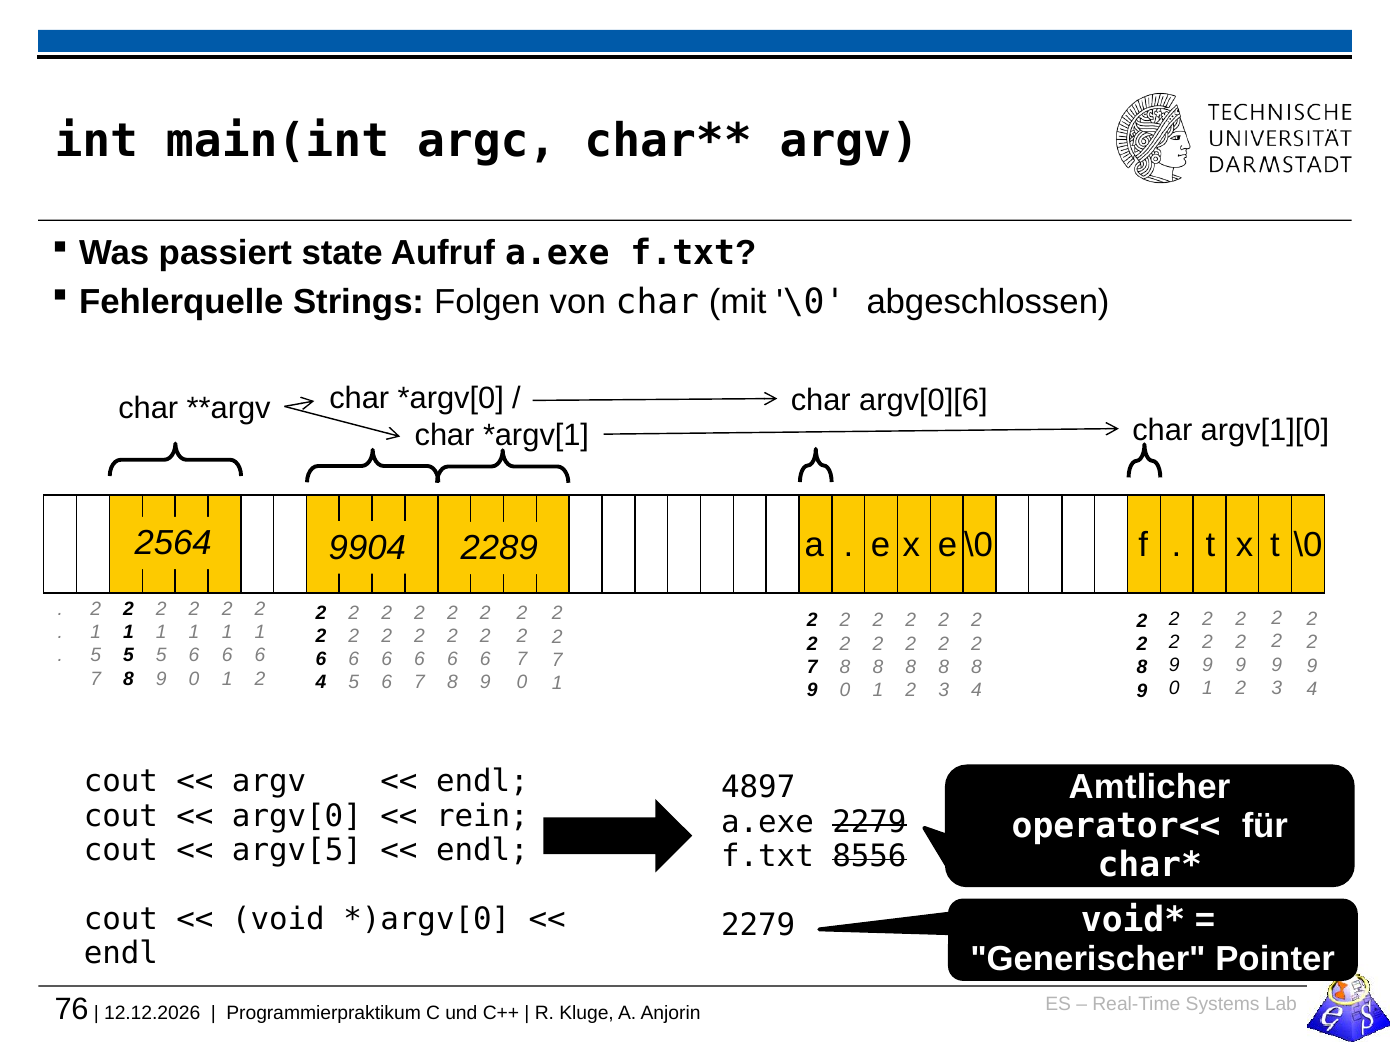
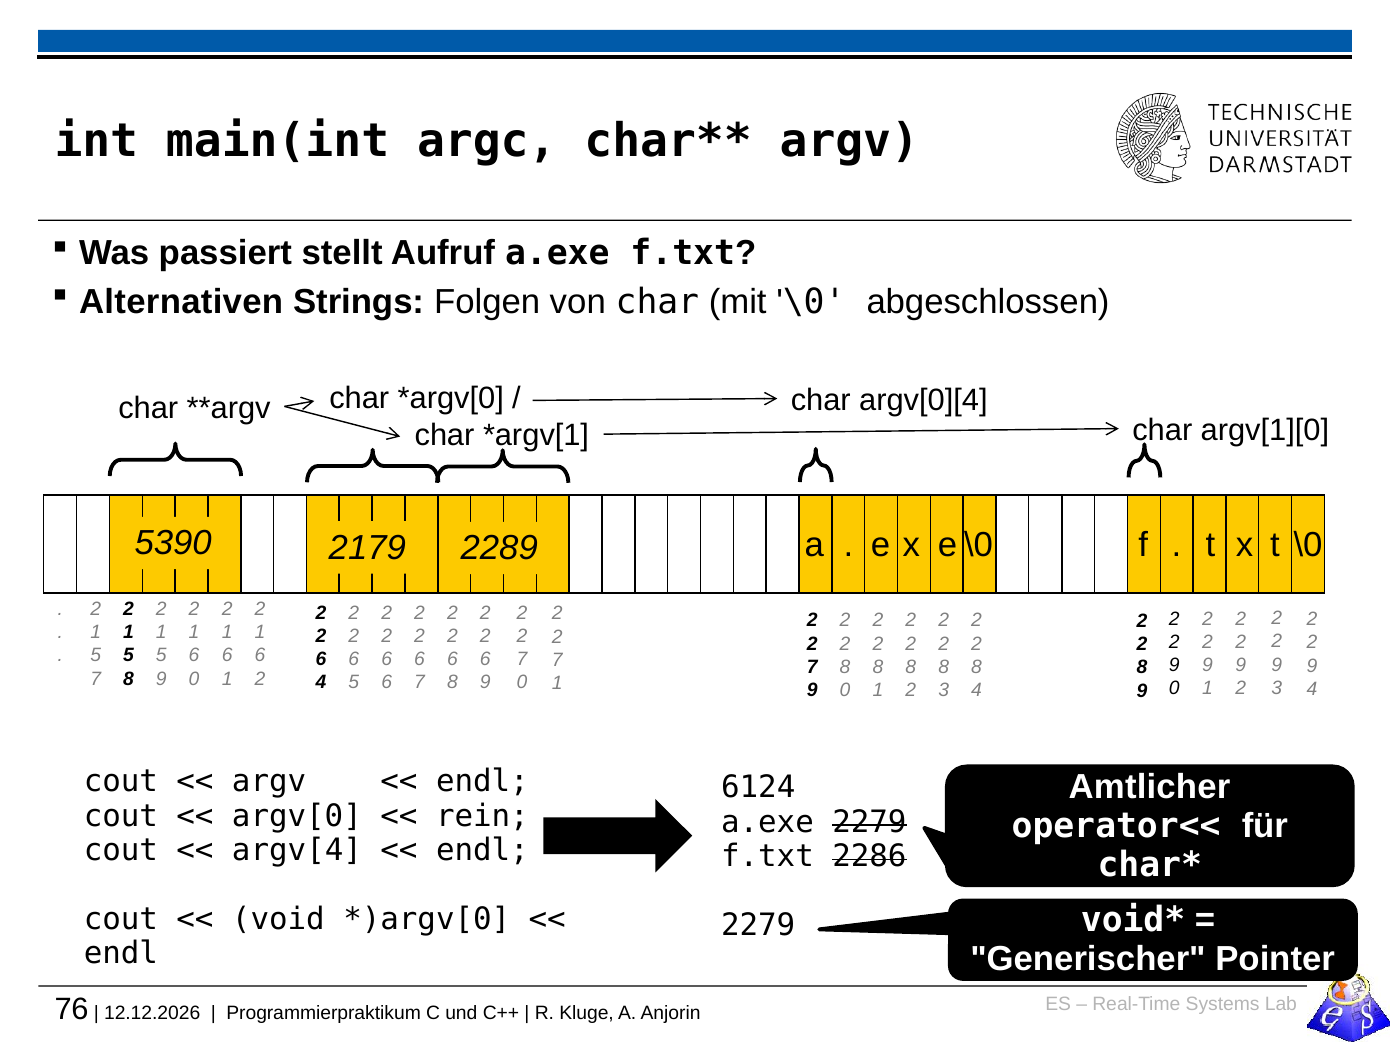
state: state -> stellt
Fehlerquelle: Fehlerquelle -> Alternativen
argv[0][6: argv[0][6 -> argv[0][4
2564: 2564 -> 5390
9904: 9904 -> 2179
4897: 4897 -> 6124
argv[5: argv[5 -> argv[4
8556: 8556 -> 2286
